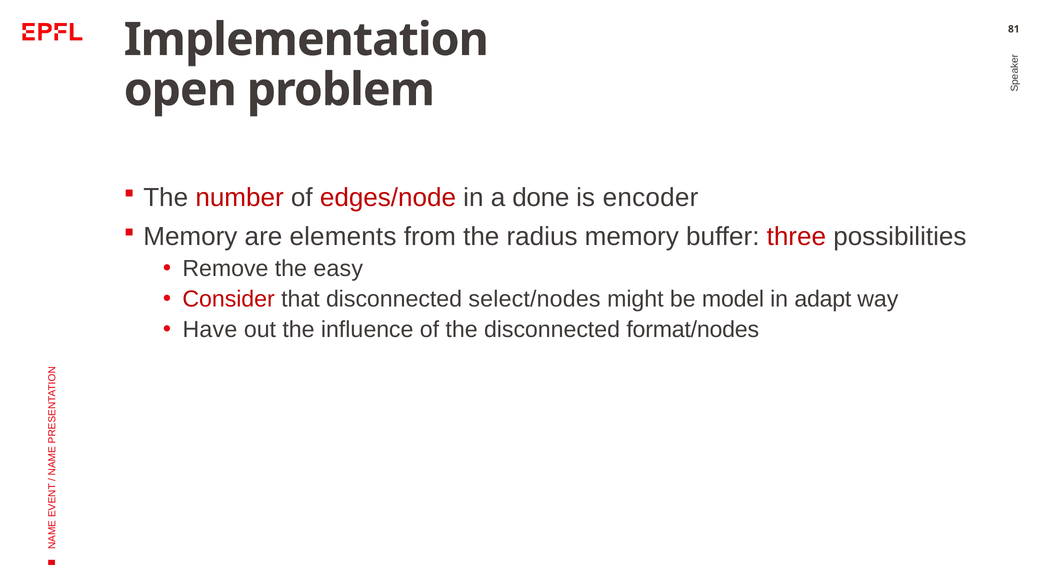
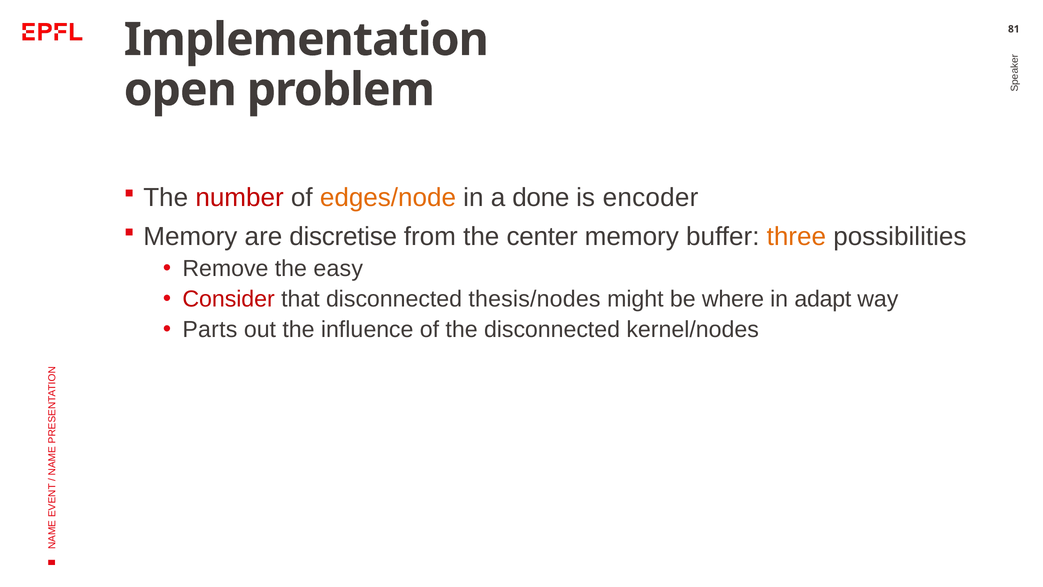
edges/node colour: red -> orange
elements: elements -> discretise
radius: radius -> center
three colour: red -> orange
select/nodes: select/nodes -> thesis/nodes
model: model -> where
Have: Have -> Parts
format/nodes: format/nodes -> kernel/nodes
